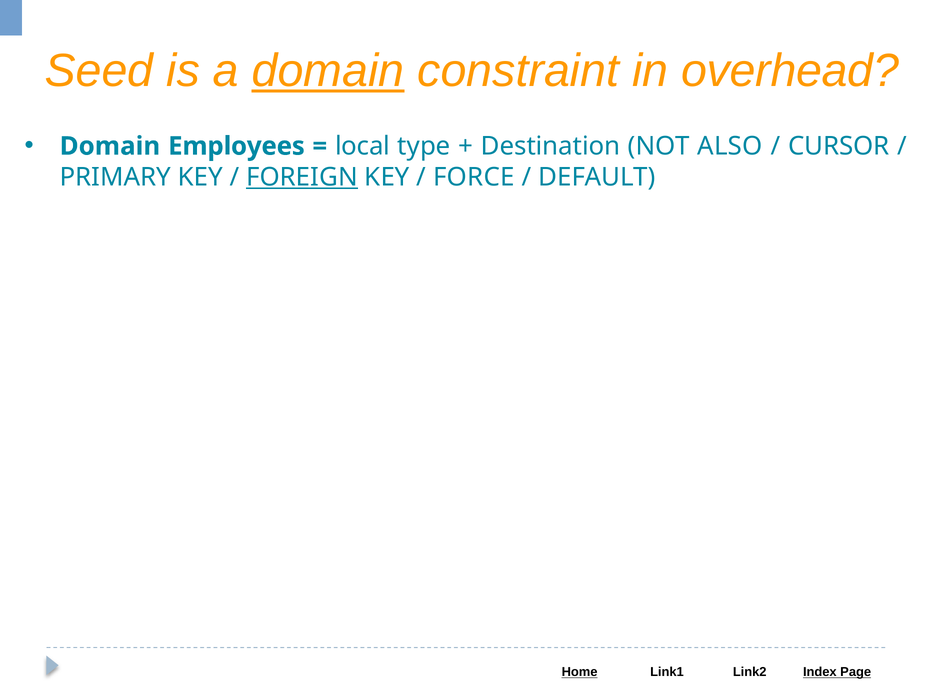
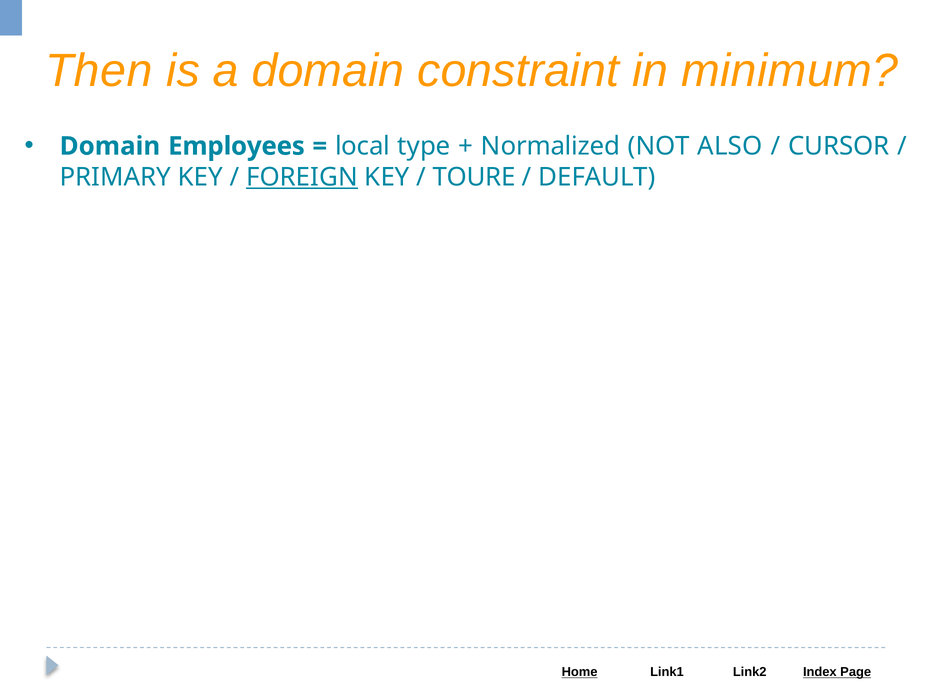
Seed: Seed -> Then
domain at (328, 71) underline: present -> none
overhead: overhead -> minimum
Destination: Destination -> Normalized
FORCE: FORCE -> TOURE
